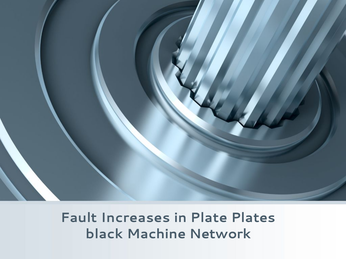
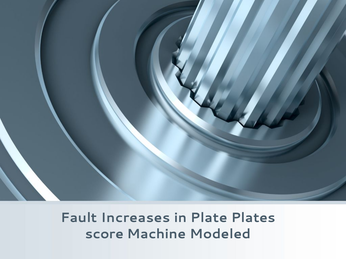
black: black -> score
Network: Network -> Modeled
